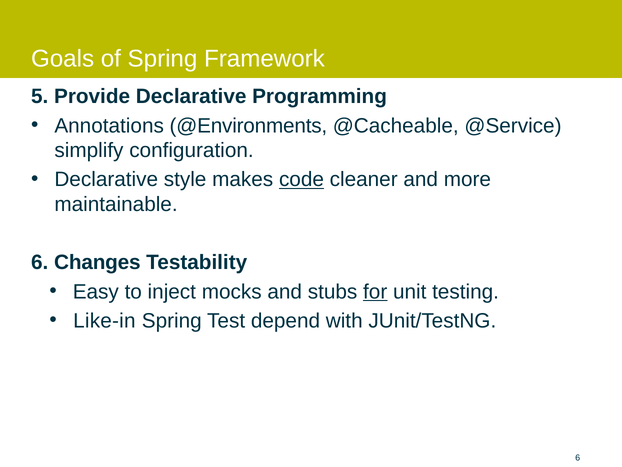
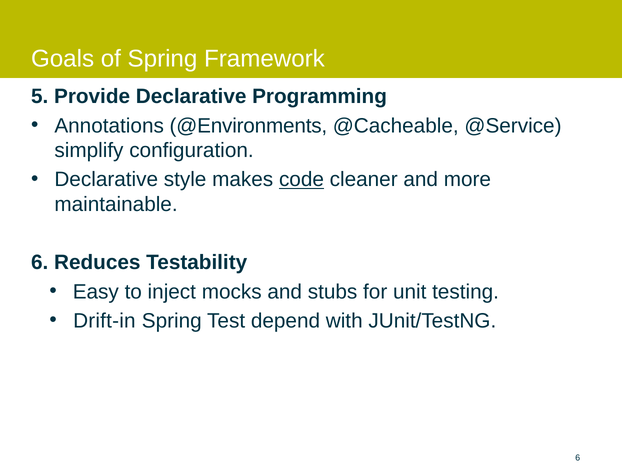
Changes: Changes -> Reduces
for underline: present -> none
Like-in: Like-in -> Drift-in
